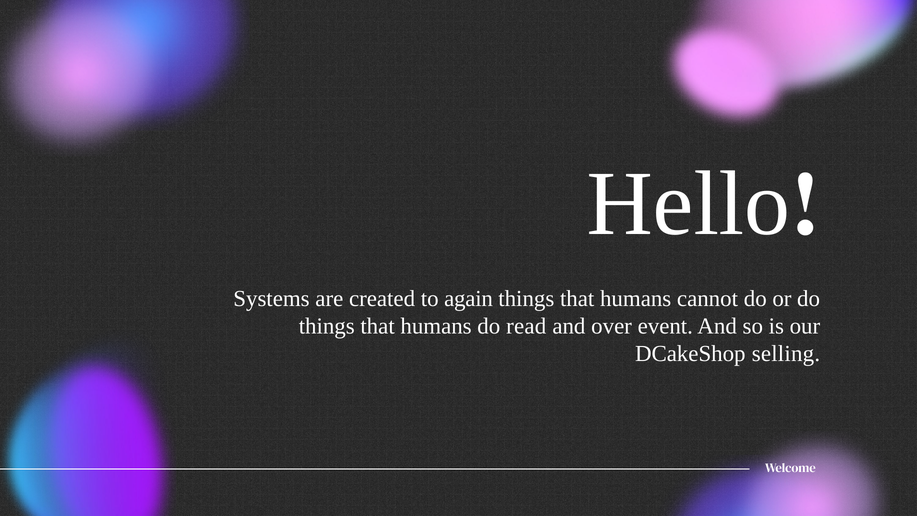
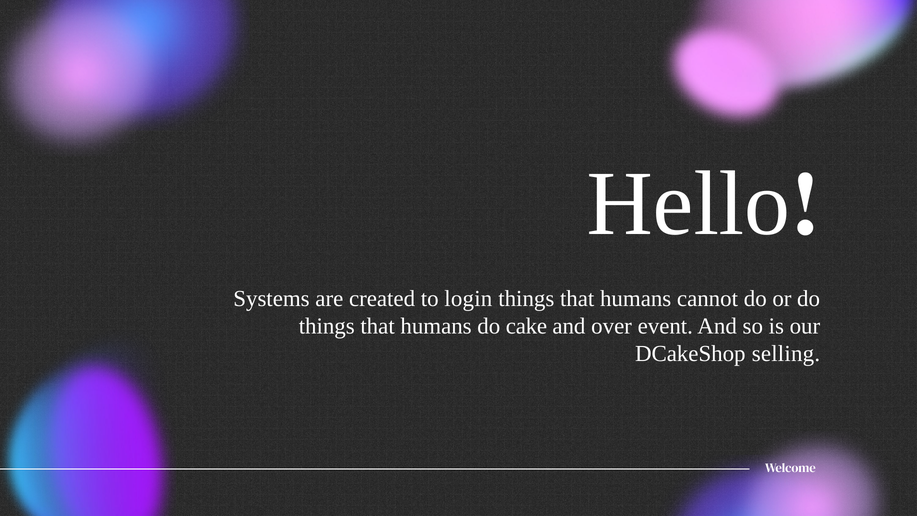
again: again -> login
read: read -> cake
